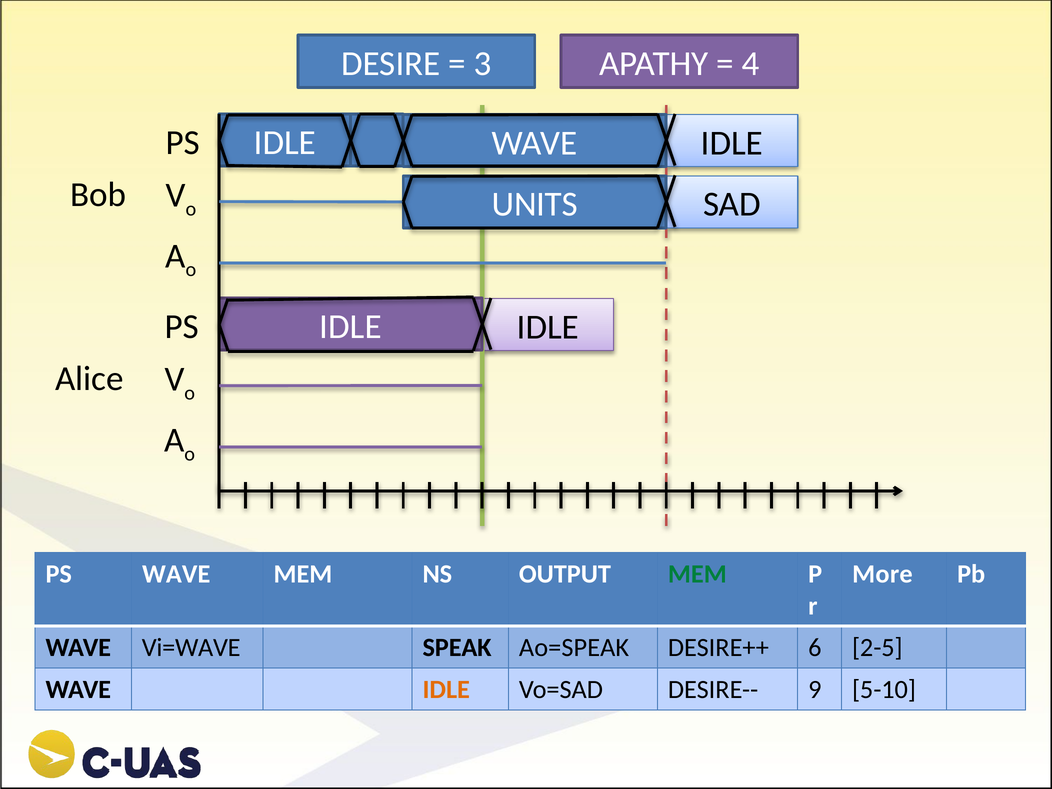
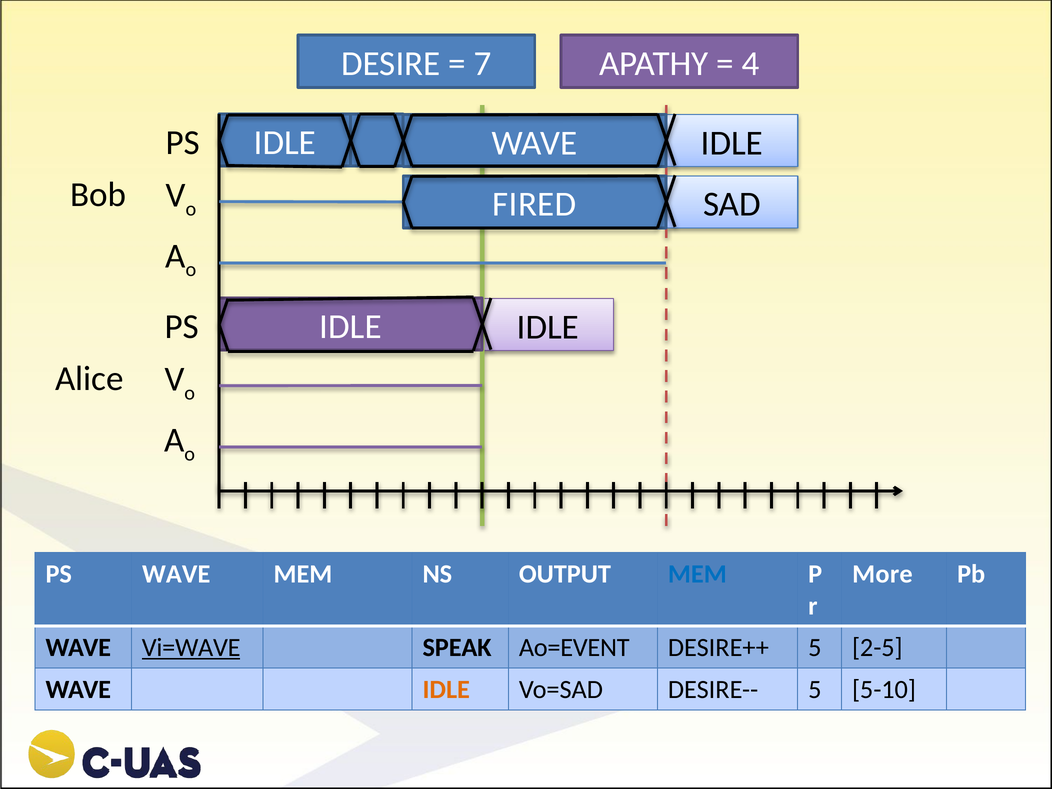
3: 3 -> 7
UNITS: UNITS -> FIRED
MEM at (697, 574) colour: green -> blue
Vi=WAVE underline: none -> present
Ao=SPEAK: Ao=SPEAK -> Ao=EVENT
DESIRE++ 6: 6 -> 5
DESIRE-- 9: 9 -> 5
